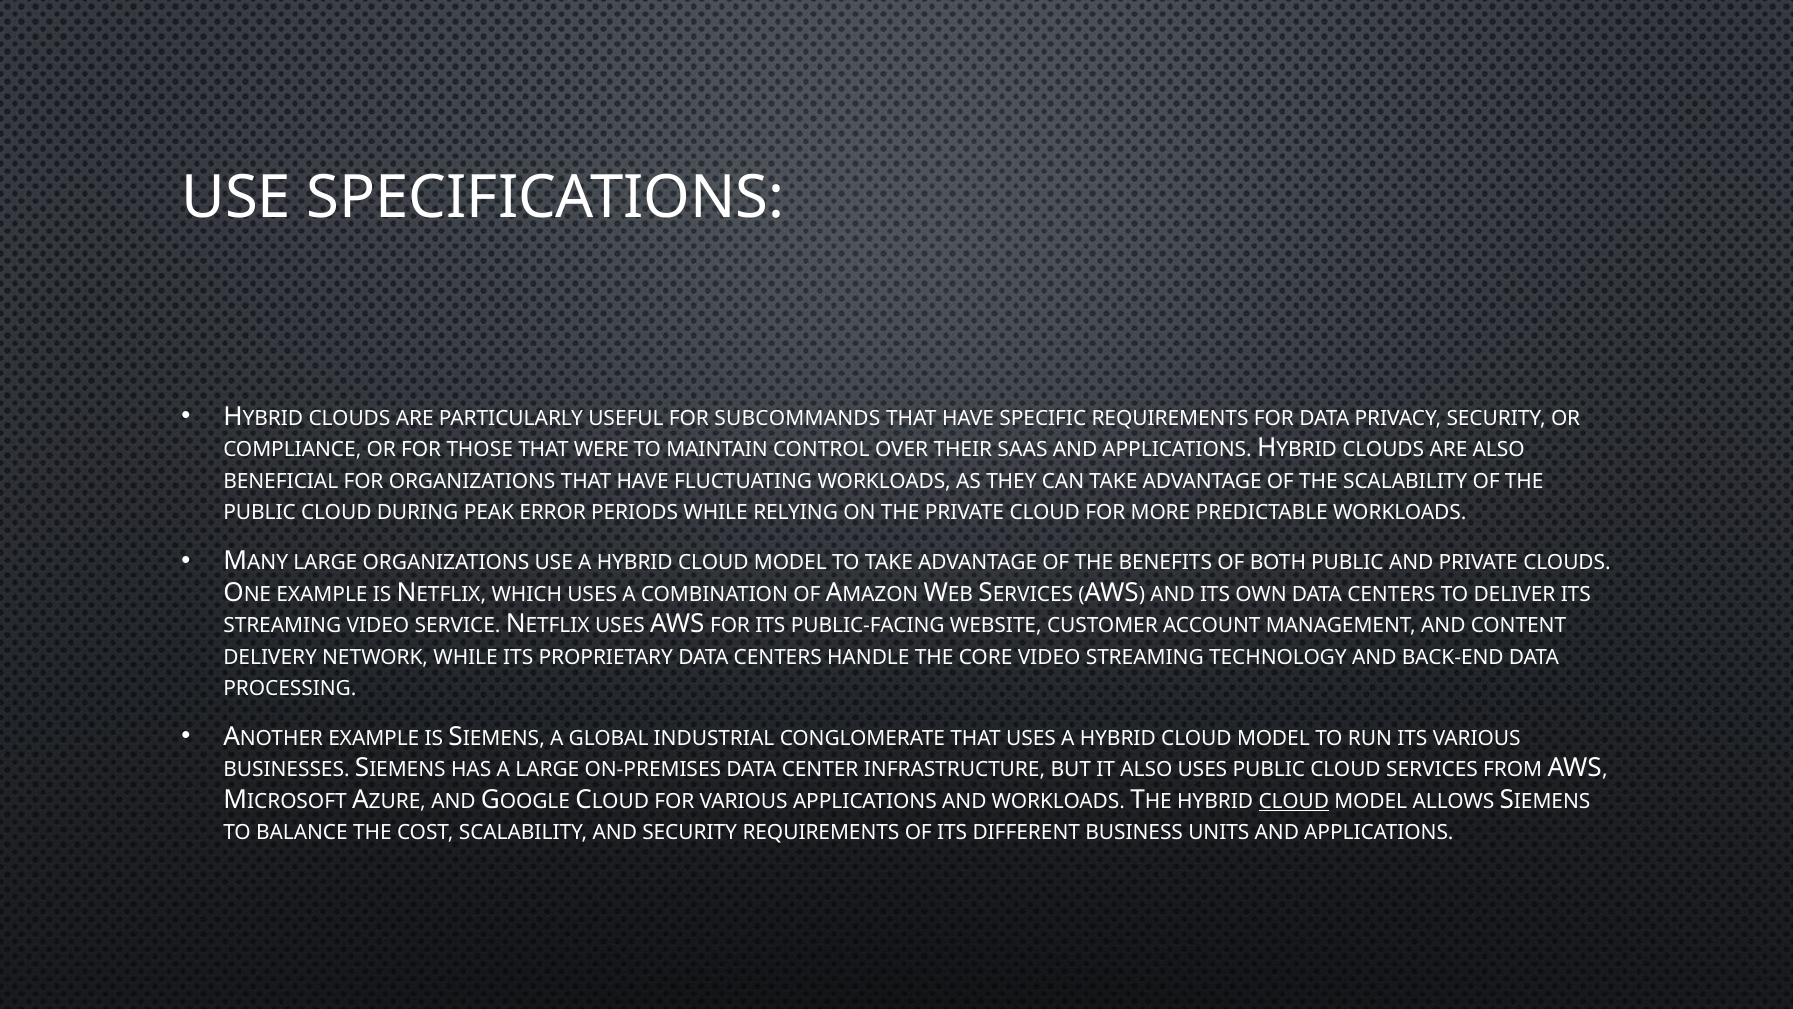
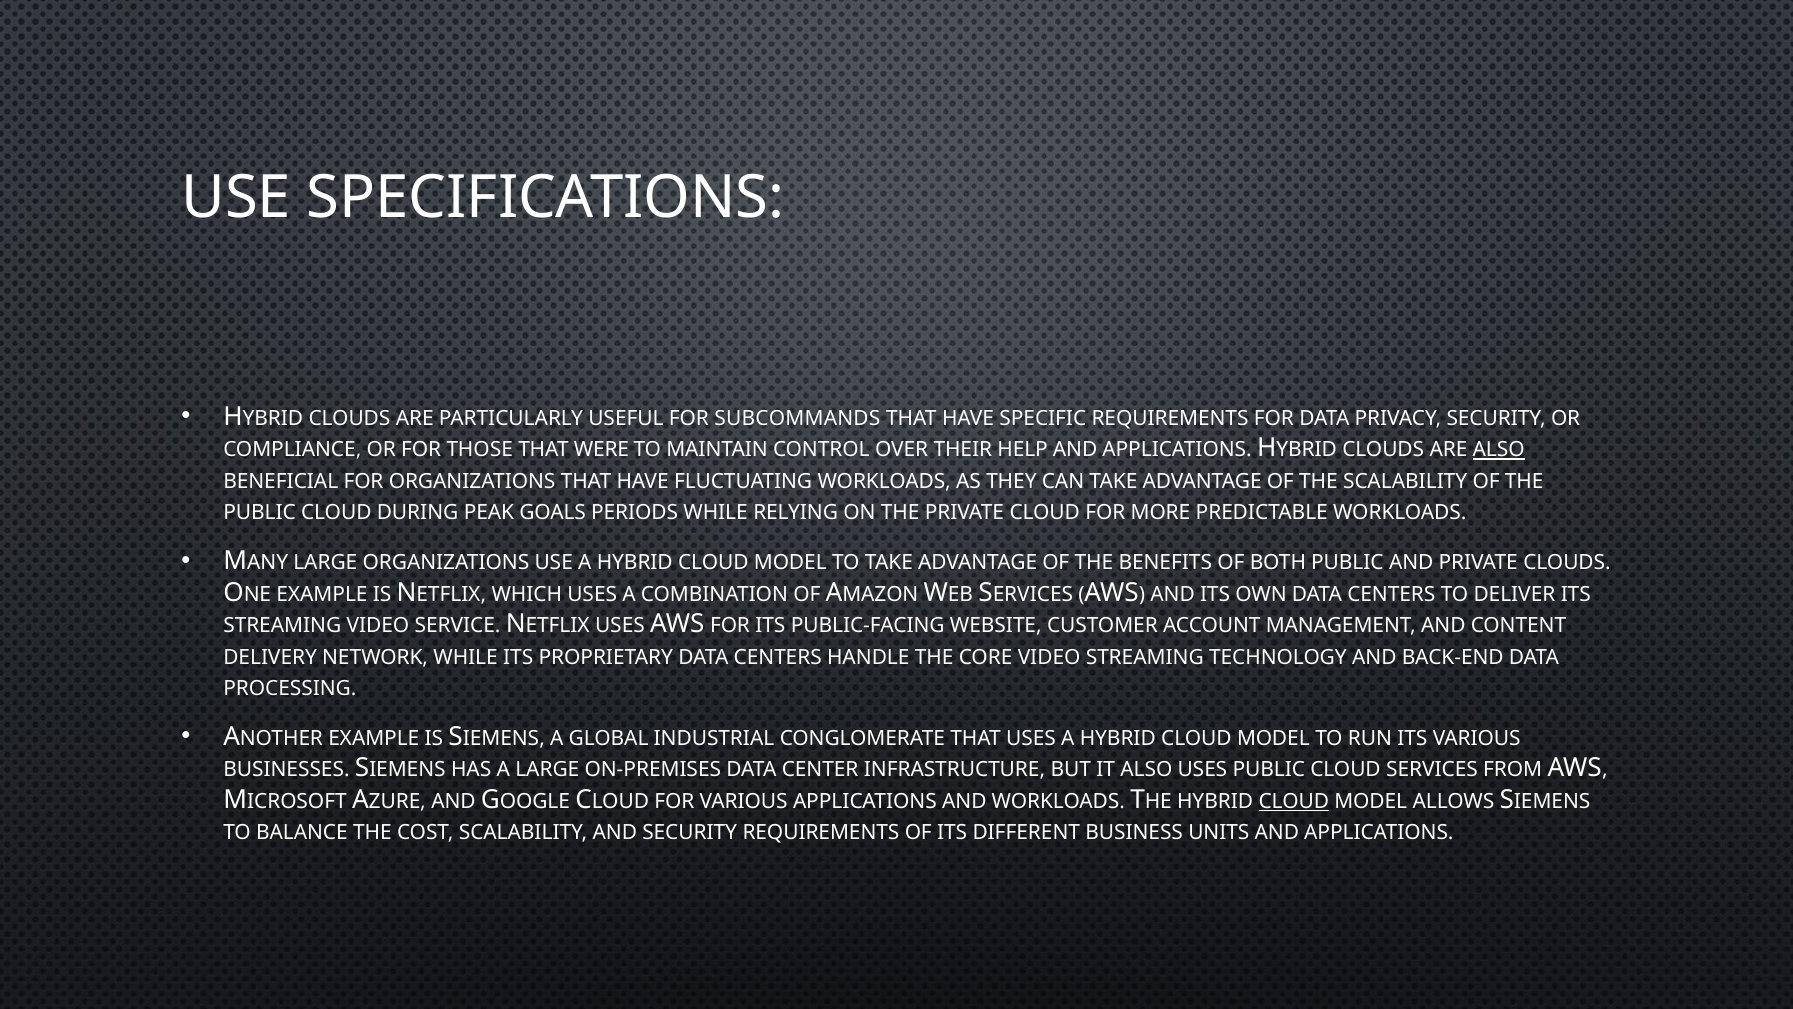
SAAS: SAAS -> HELP
ALSO at (1499, 450) underline: none -> present
ERROR: ERROR -> GOALS
